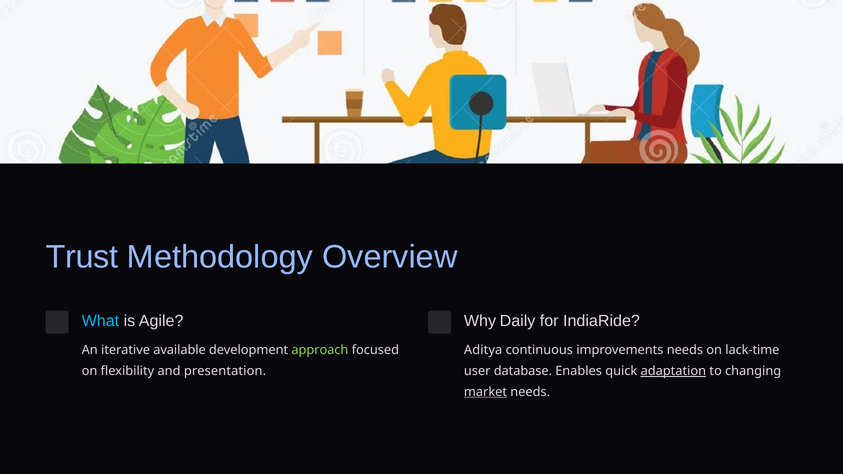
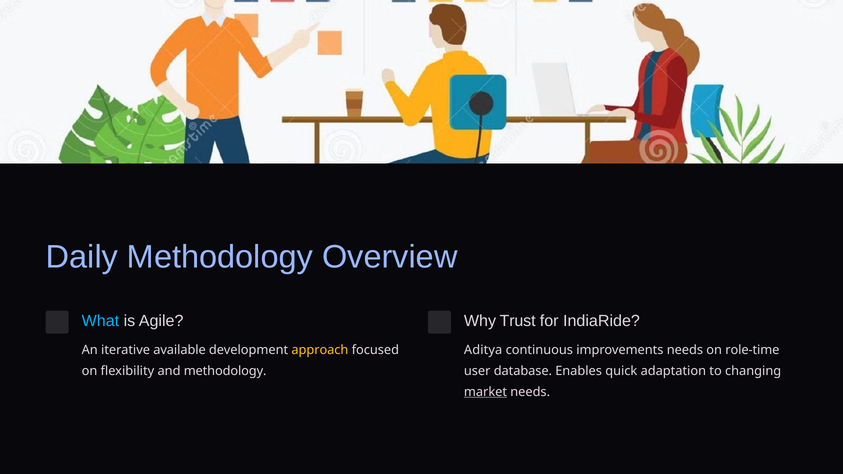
Trust: Trust -> Daily
Daily: Daily -> Trust
approach colour: light green -> yellow
lack-time: lack-time -> role-time
and presentation: presentation -> methodology
adaptation underline: present -> none
